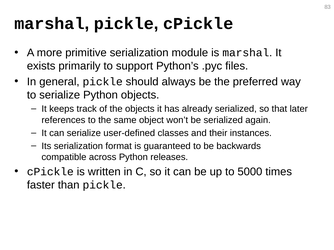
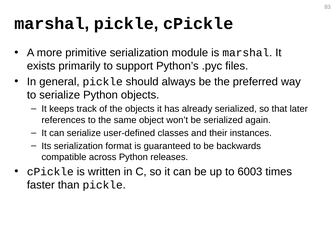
5000: 5000 -> 6003
